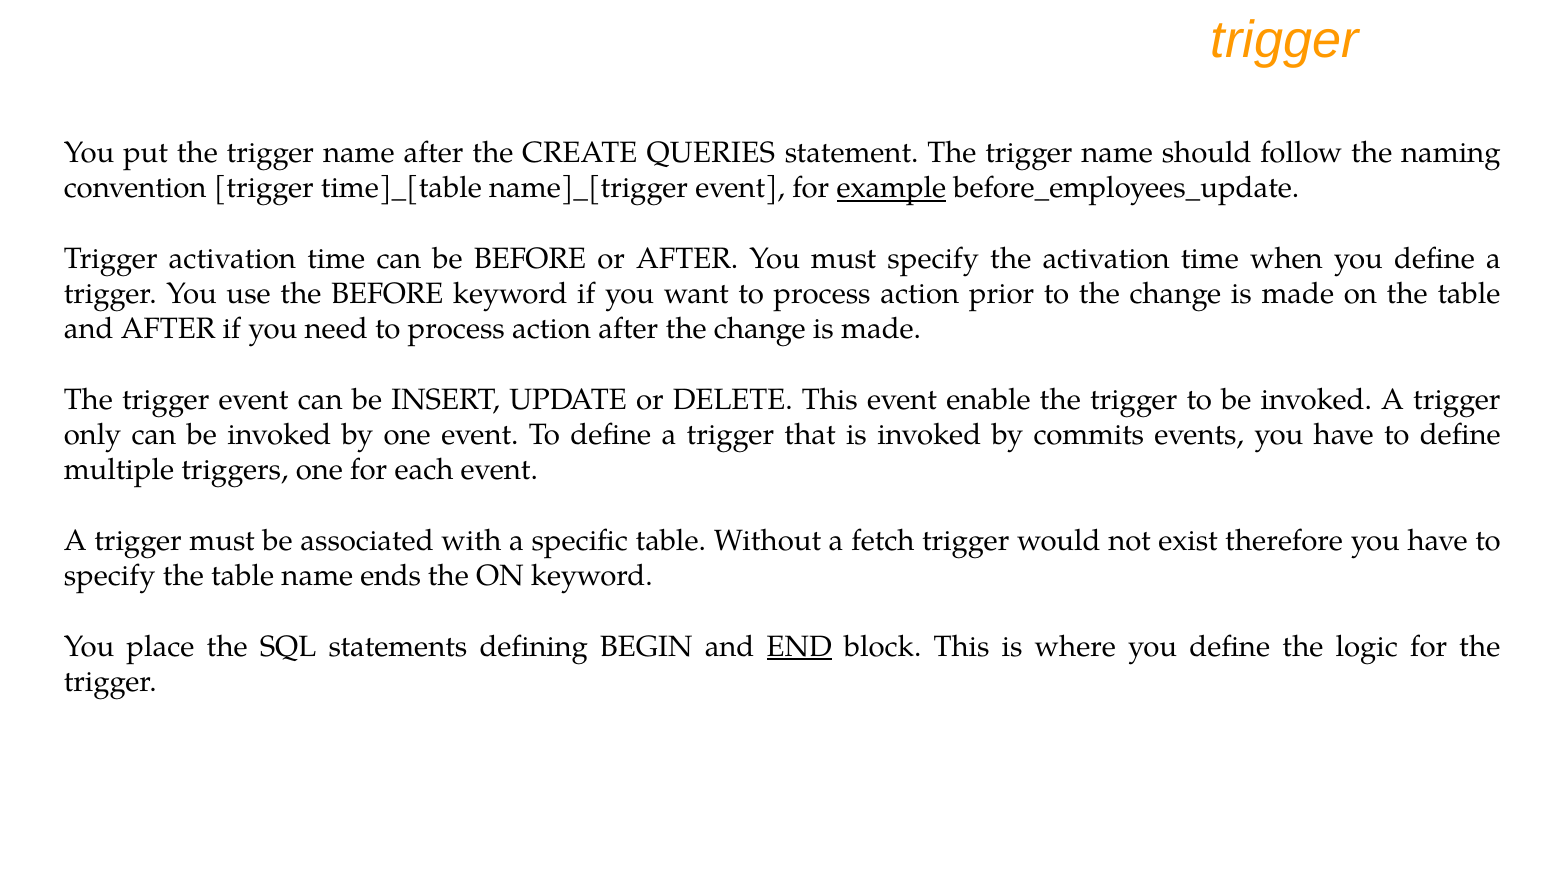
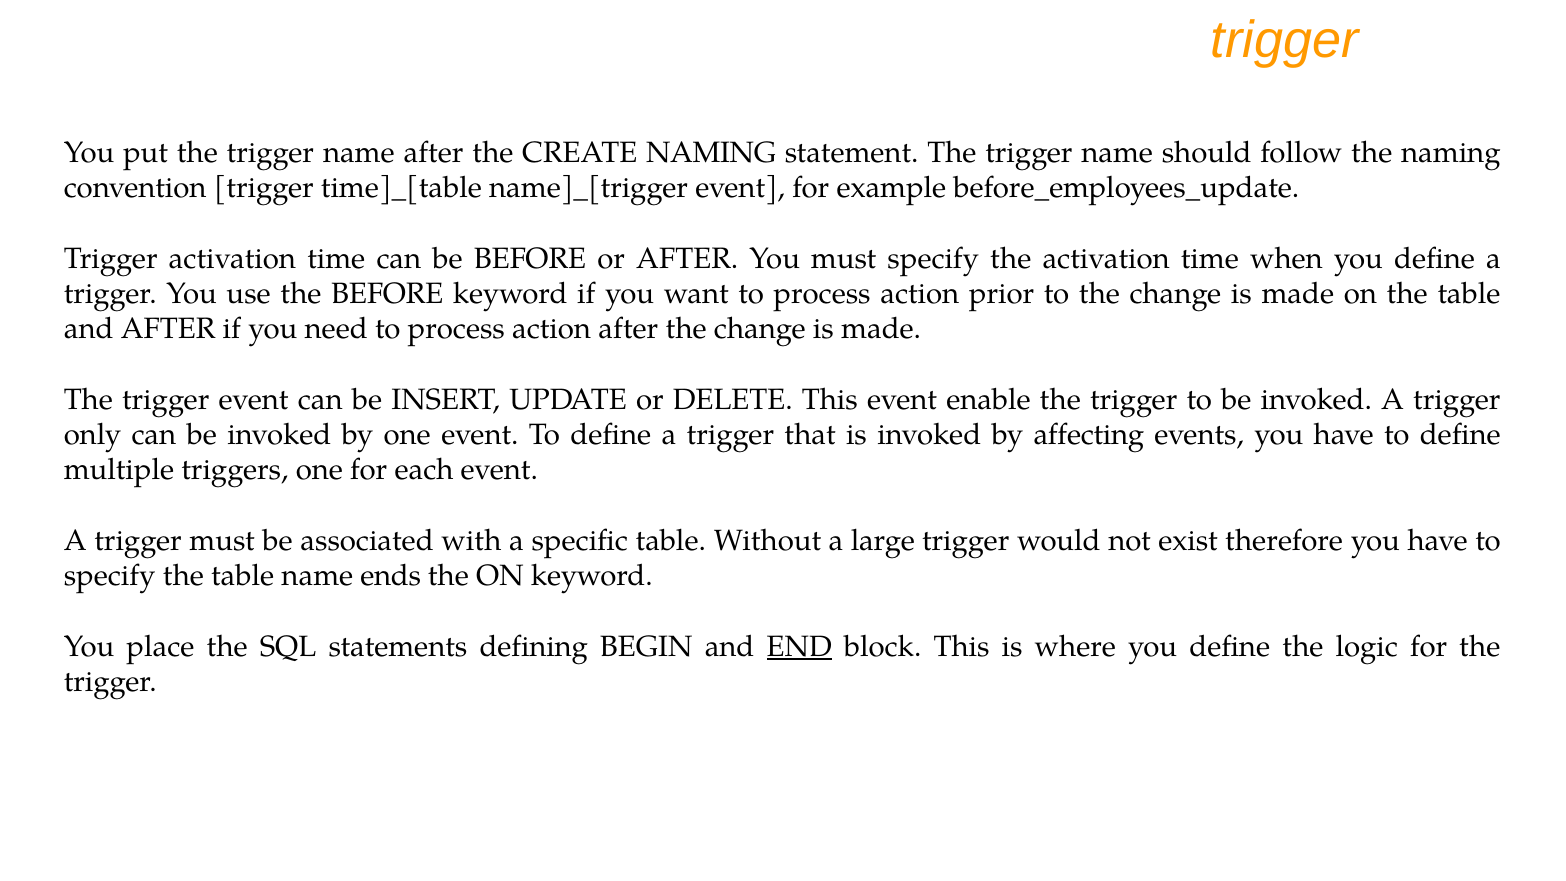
CREATE QUERIES: QUERIES -> NAMING
example underline: present -> none
commits: commits -> affecting
fetch: fetch -> large
